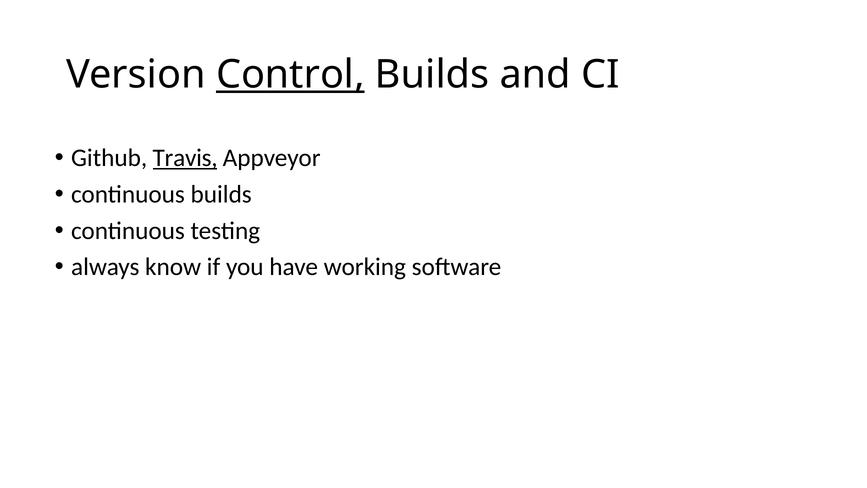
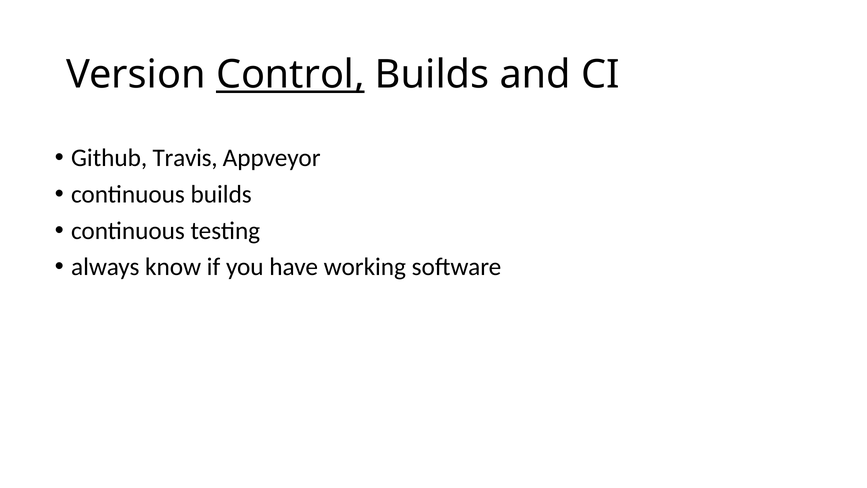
Travis underline: present -> none
